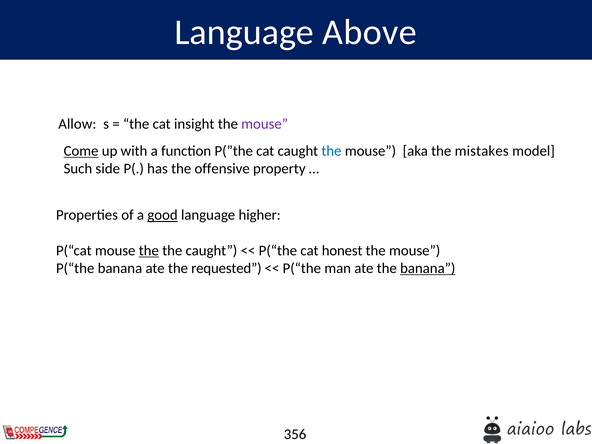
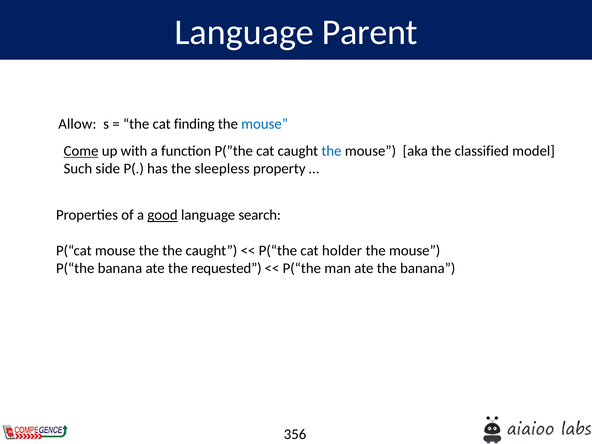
Above: Above -> Parent
insight: insight -> finding
mouse at (265, 124) colour: purple -> blue
mistakes: mistakes -> classified
offensive: offensive -> sleepless
higher: higher -> search
the at (149, 251) underline: present -> none
honest: honest -> holder
banana at (428, 268) underline: present -> none
